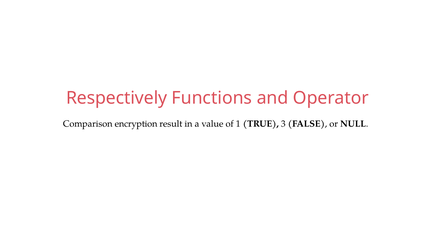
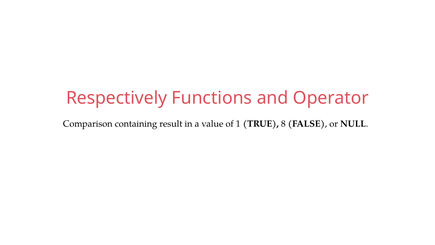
encryption: encryption -> containing
3: 3 -> 8
